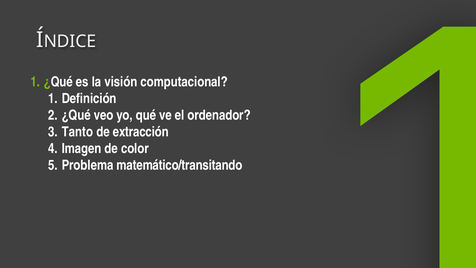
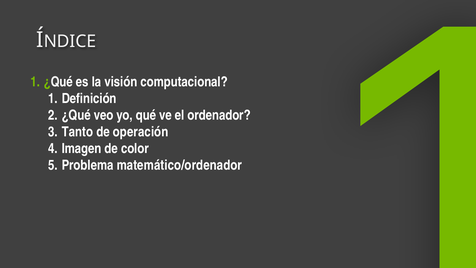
extracción: extracción -> operación
matemático/transitando: matemático/transitando -> matemático/ordenador
